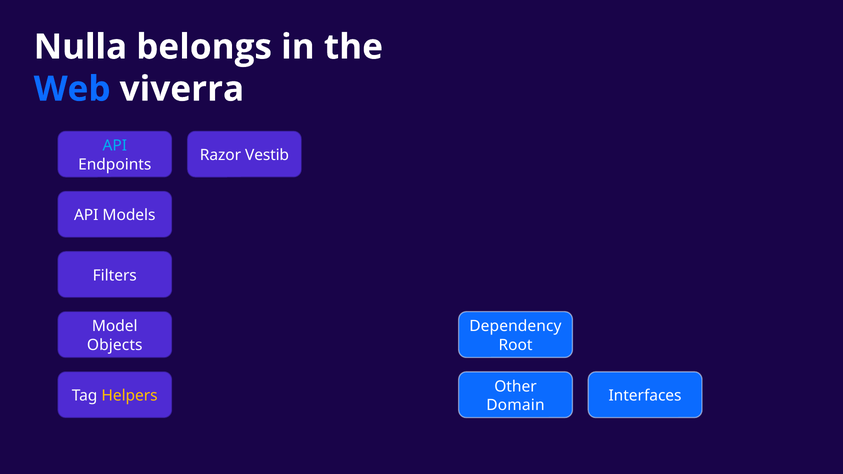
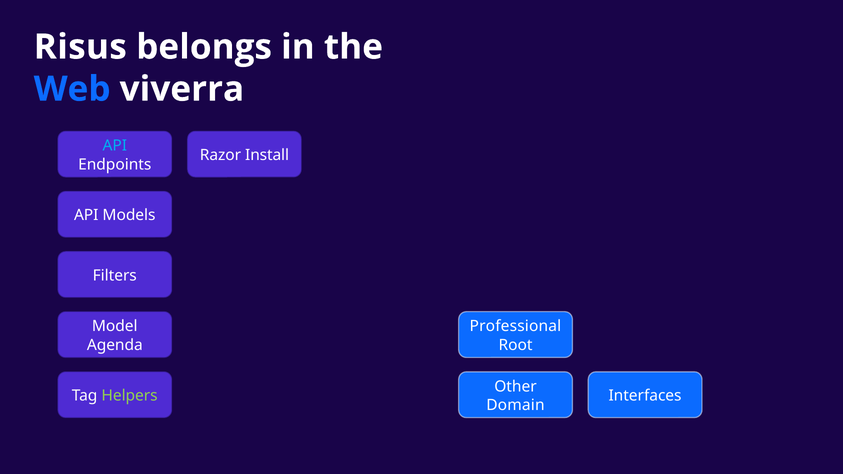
Nulla: Nulla -> Risus
Vestib: Vestib -> Install
Dependency: Dependency -> Professional
Objects: Objects -> Agenda
Helpers colour: yellow -> light green
